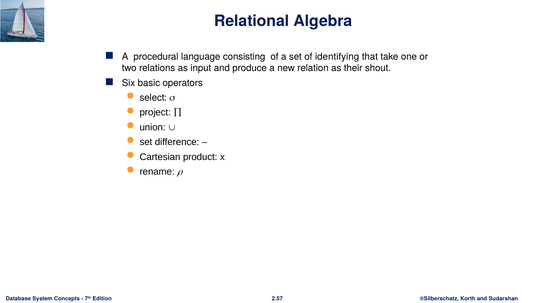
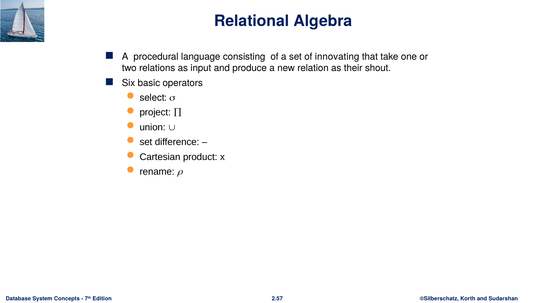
identifying: identifying -> innovating
